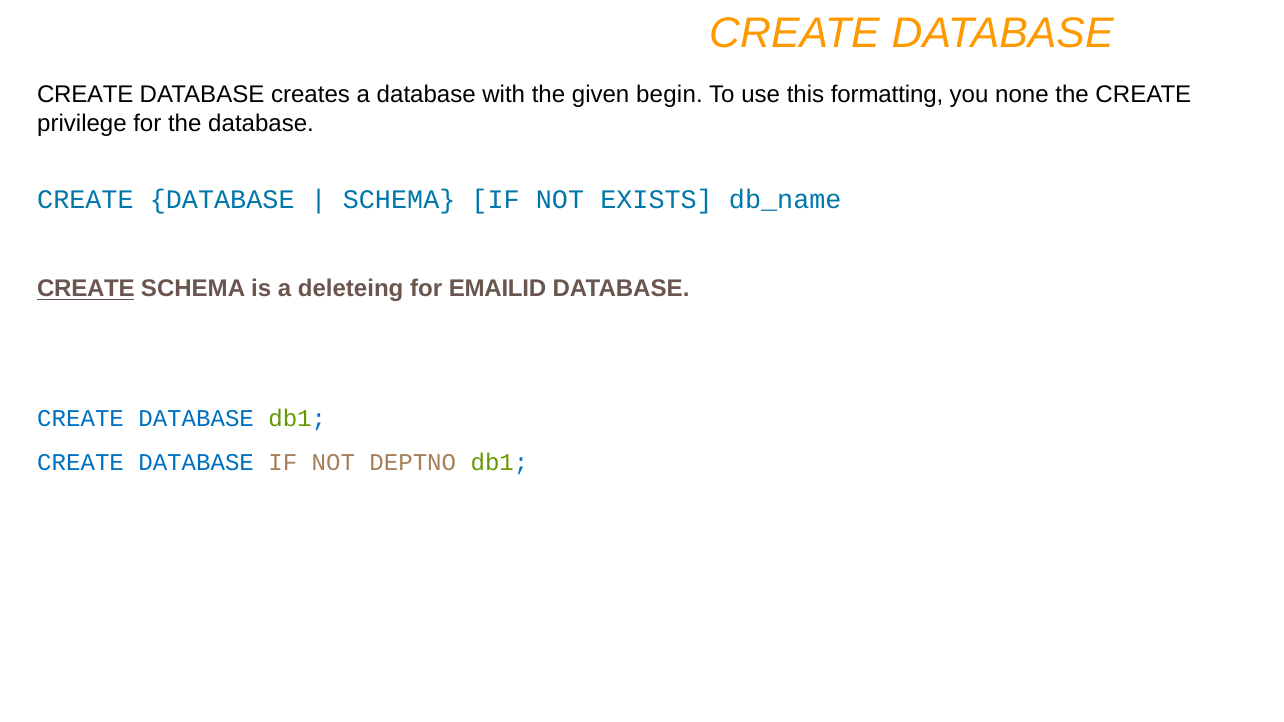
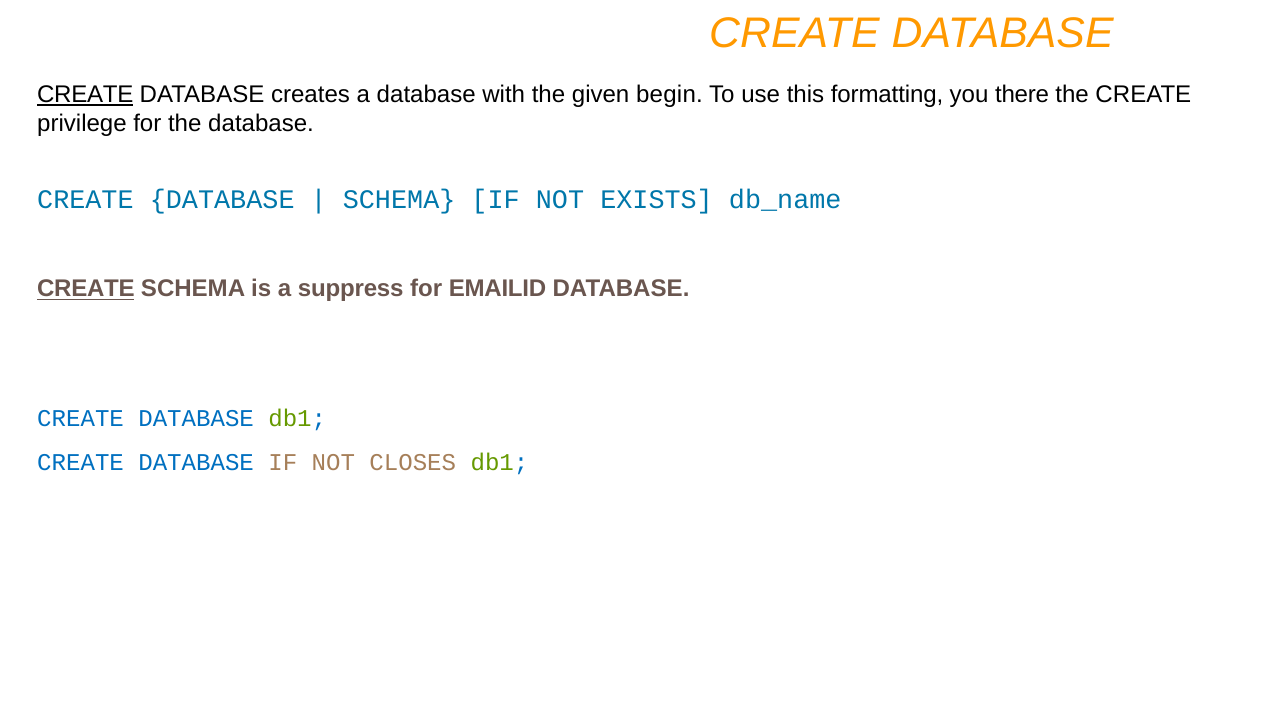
CREATE at (85, 95) underline: none -> present
none: none -> there
deleteing: deleteing -> suppress
DEPTNO: DEPTNO -> CLOSES
